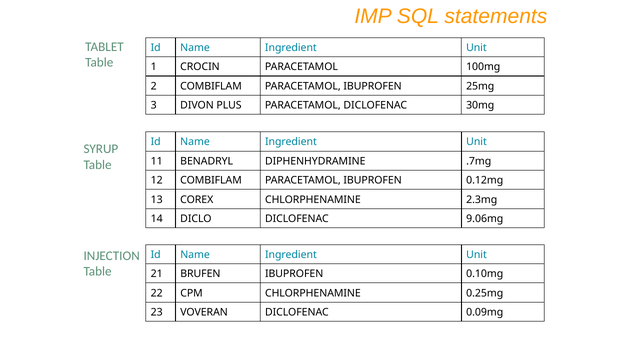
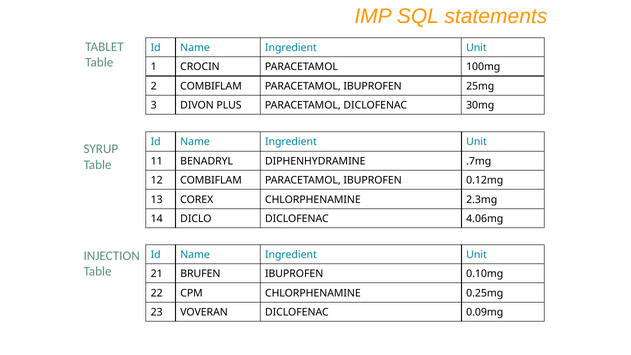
9.06mg: 9.06mg -> 4.06mg
